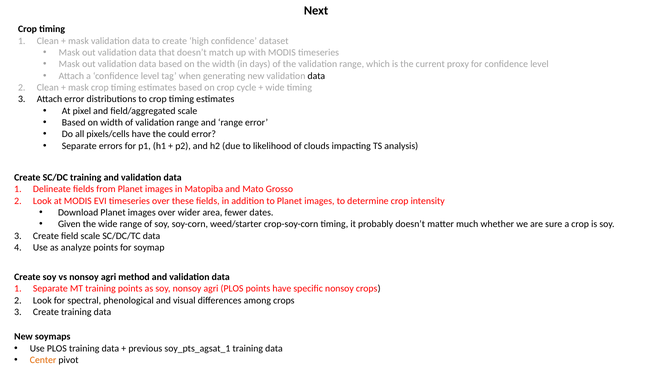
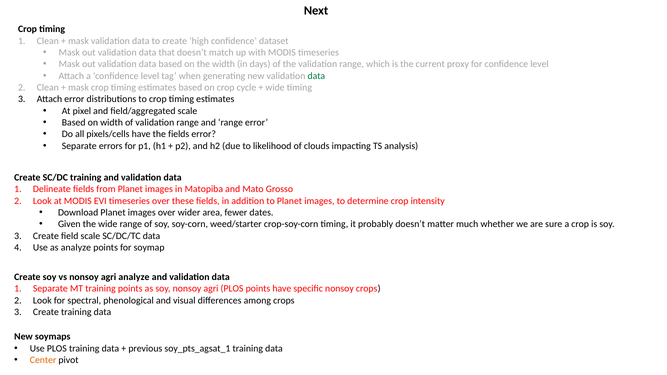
data at (316, 76) colour: black -> green
the could: could -> fields
agri method: method -> analyze
